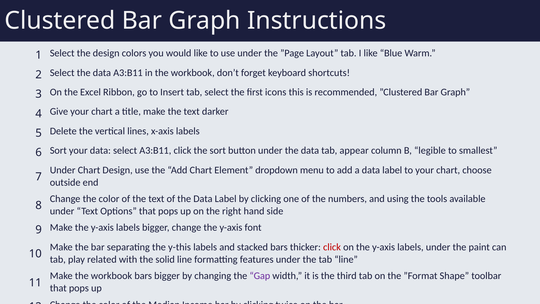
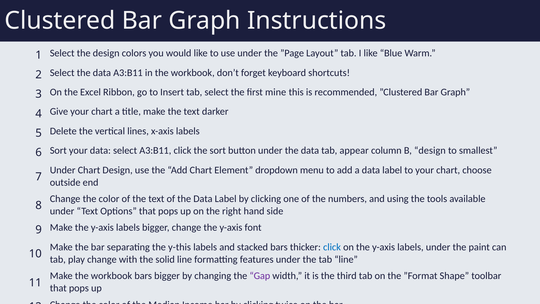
icons: icons -> mine
B legible: legible -> design
click at (332, 247) colour: red -> blue
play related: related -> change
